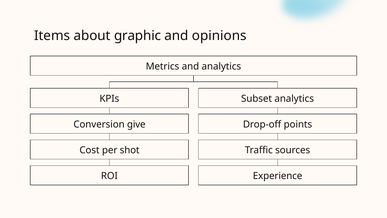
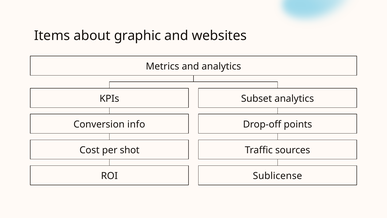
opinions: opinions -> websites
give: give -> info
Experience: Experience -> Sublicense
